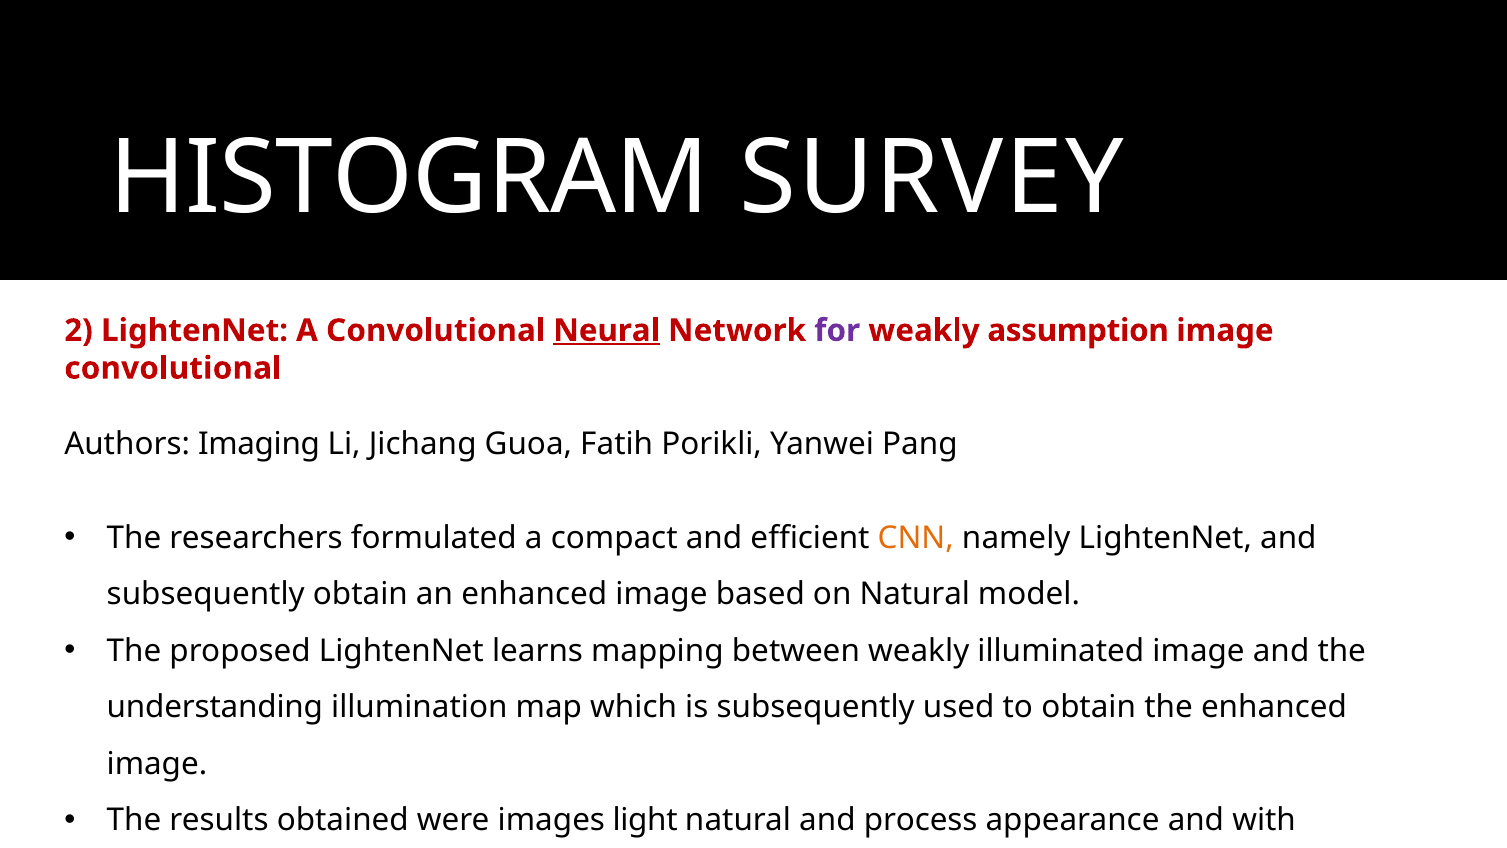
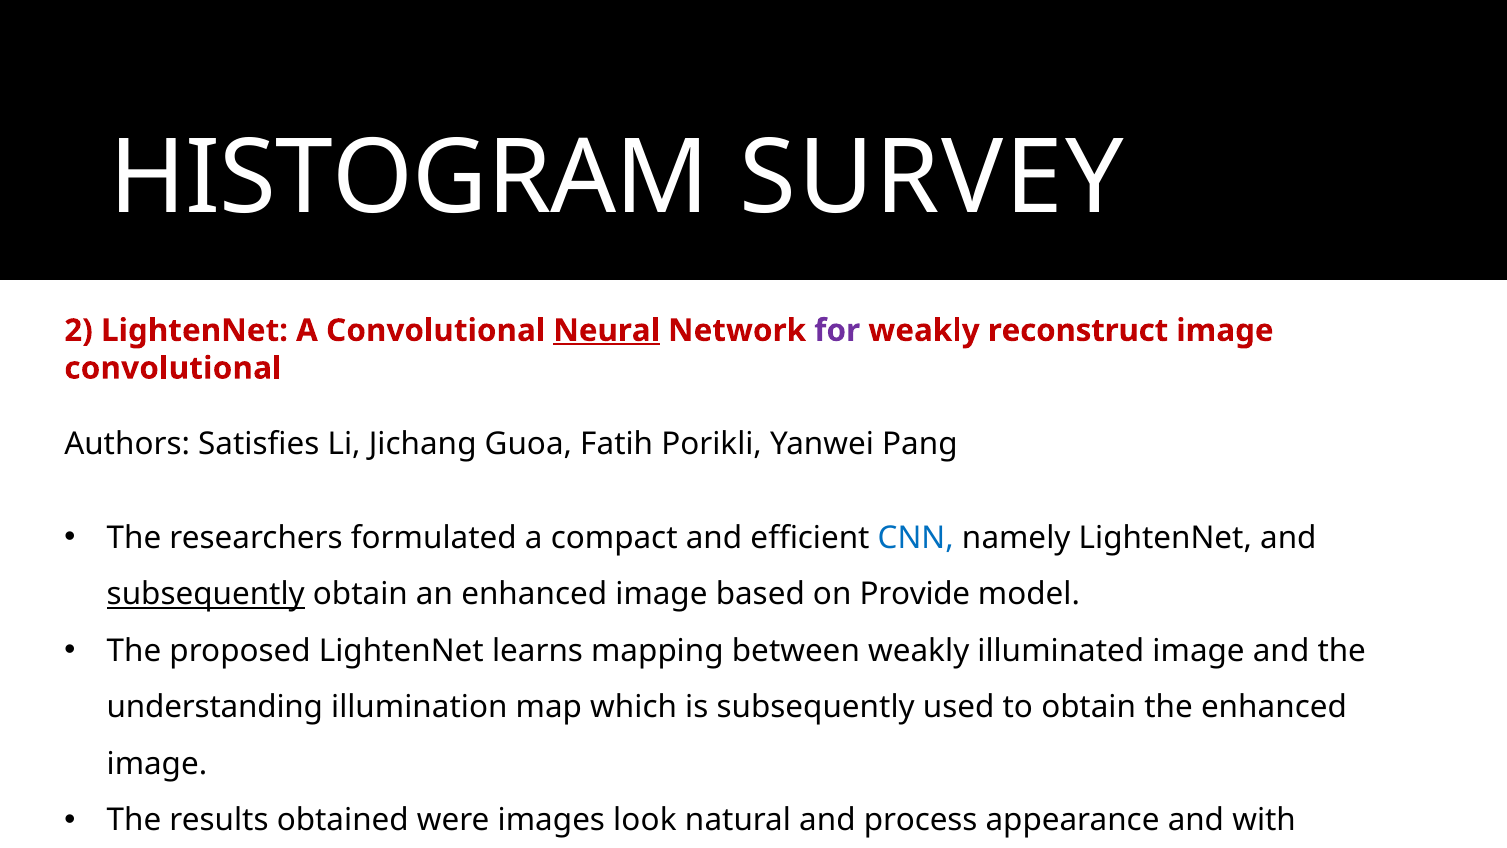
assumption: assumption -> reconstruct
Imaging: Imaging -> Satisfies
CNN colour: orange -> blue
subsequently at (206, 594) underline: none -> present
on Natural: Natural -> Provide
light: light -> look
